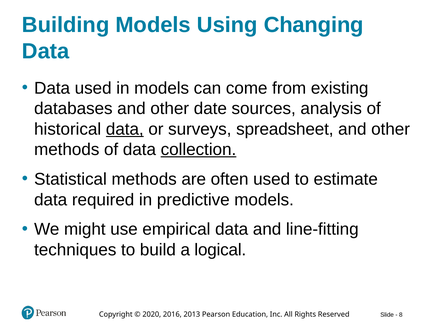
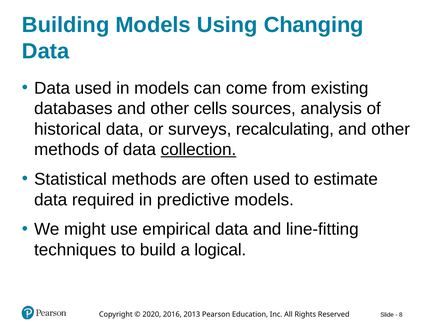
date: date -> cells
data at (125, 129) underline: present -> none
spreadsheet: spreadsheet -> recalculating
